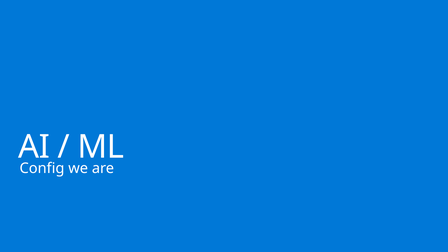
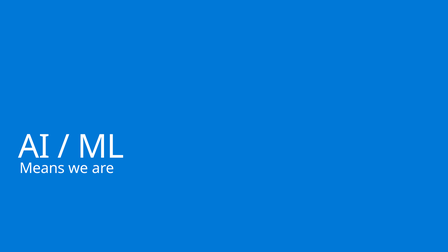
Config: Config -> Means
